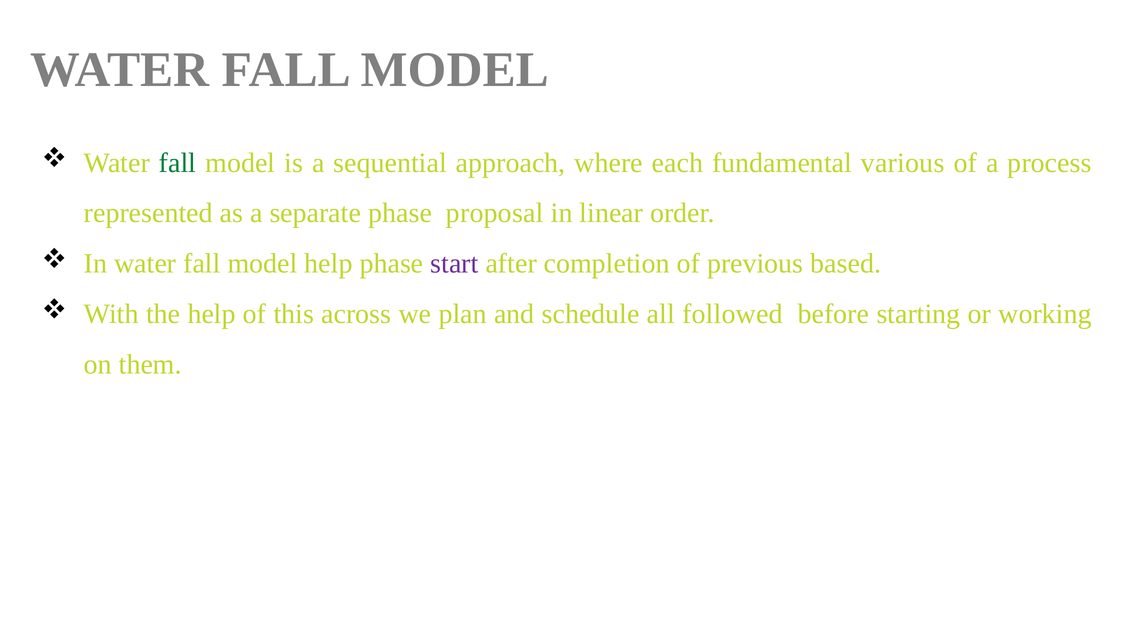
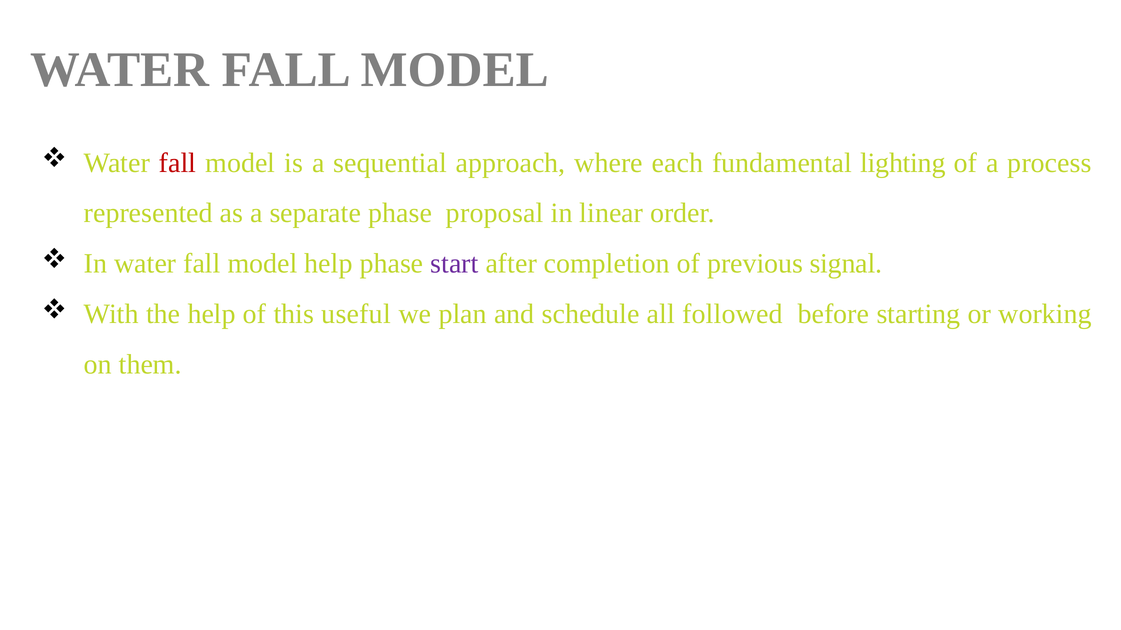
fall at (178, 163) colour: green -> red
various: various -> lighting
based: based -> signal
across: across -> useful
